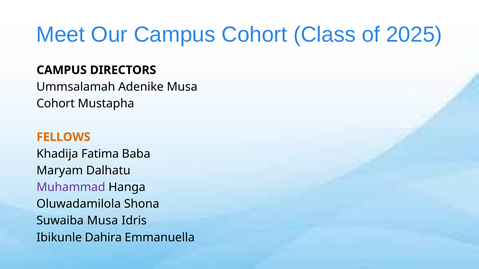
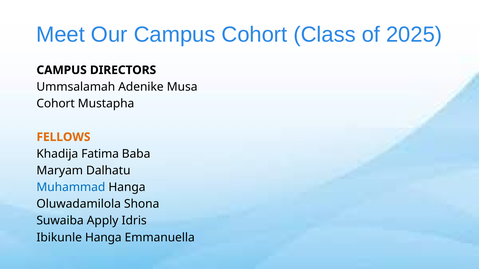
Muhammad colour: purple -> blue
Suwaiba Musa: Musa -> Apply
Ibikunle Dahira: Dahira -> Hanga
